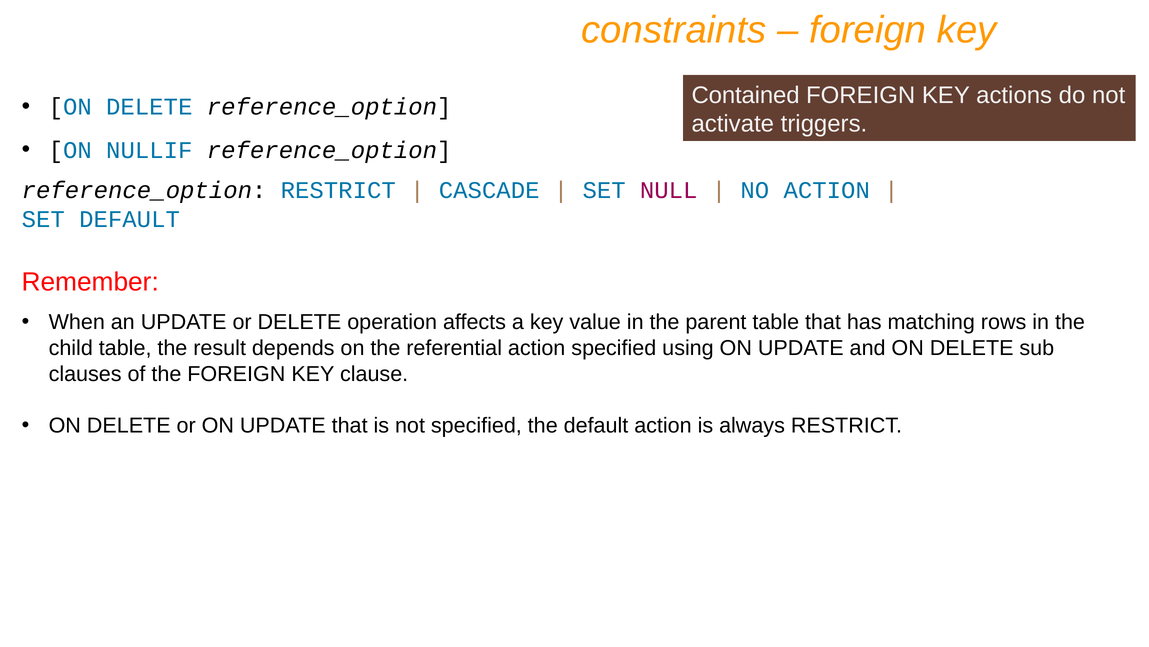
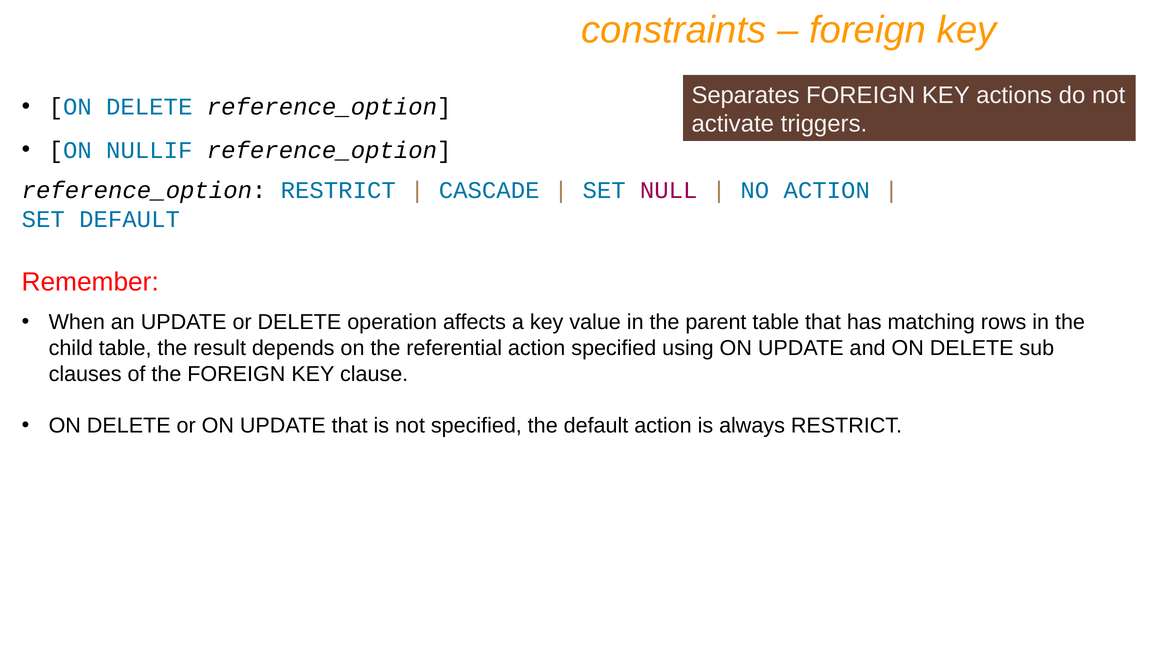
Contained: Contained -> Separates
